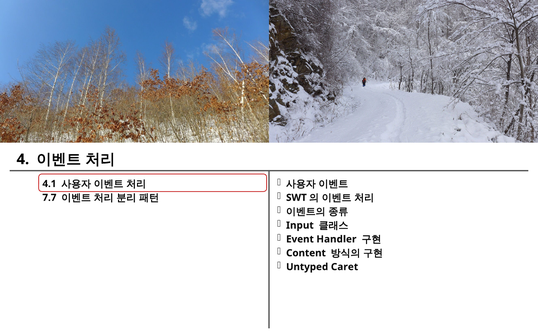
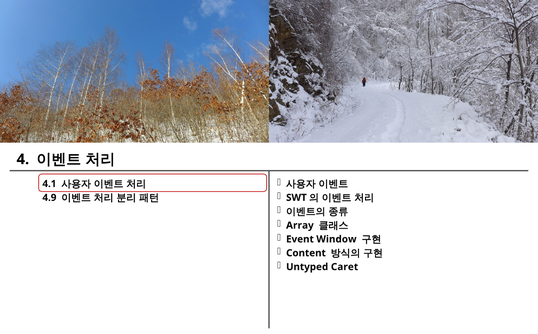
7.7: 7.7 -> 4.9
Input: Input -> Array
Handler: Handler -> Window
